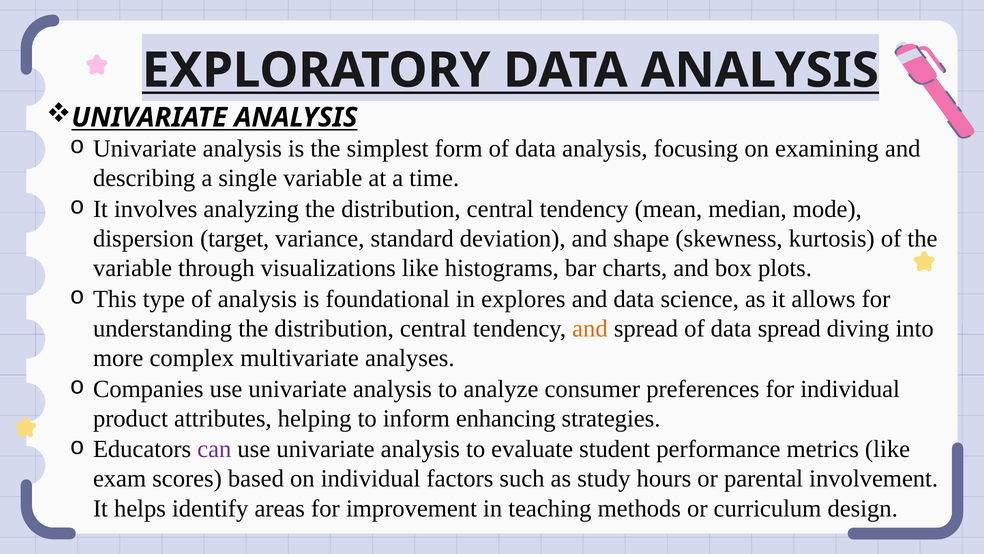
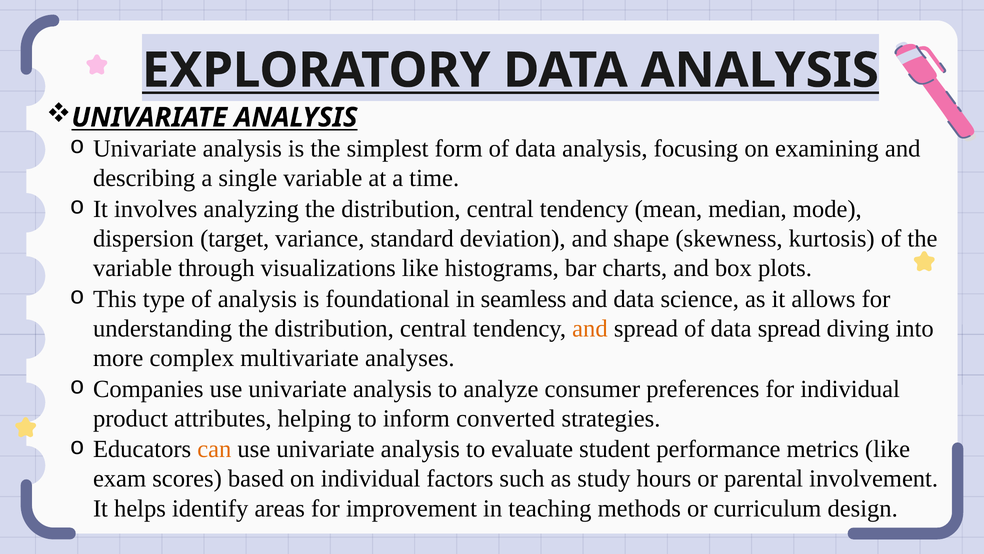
explores: explores -> seamless
enhancing: enhancing -> converted
can colour: purple -> orange
